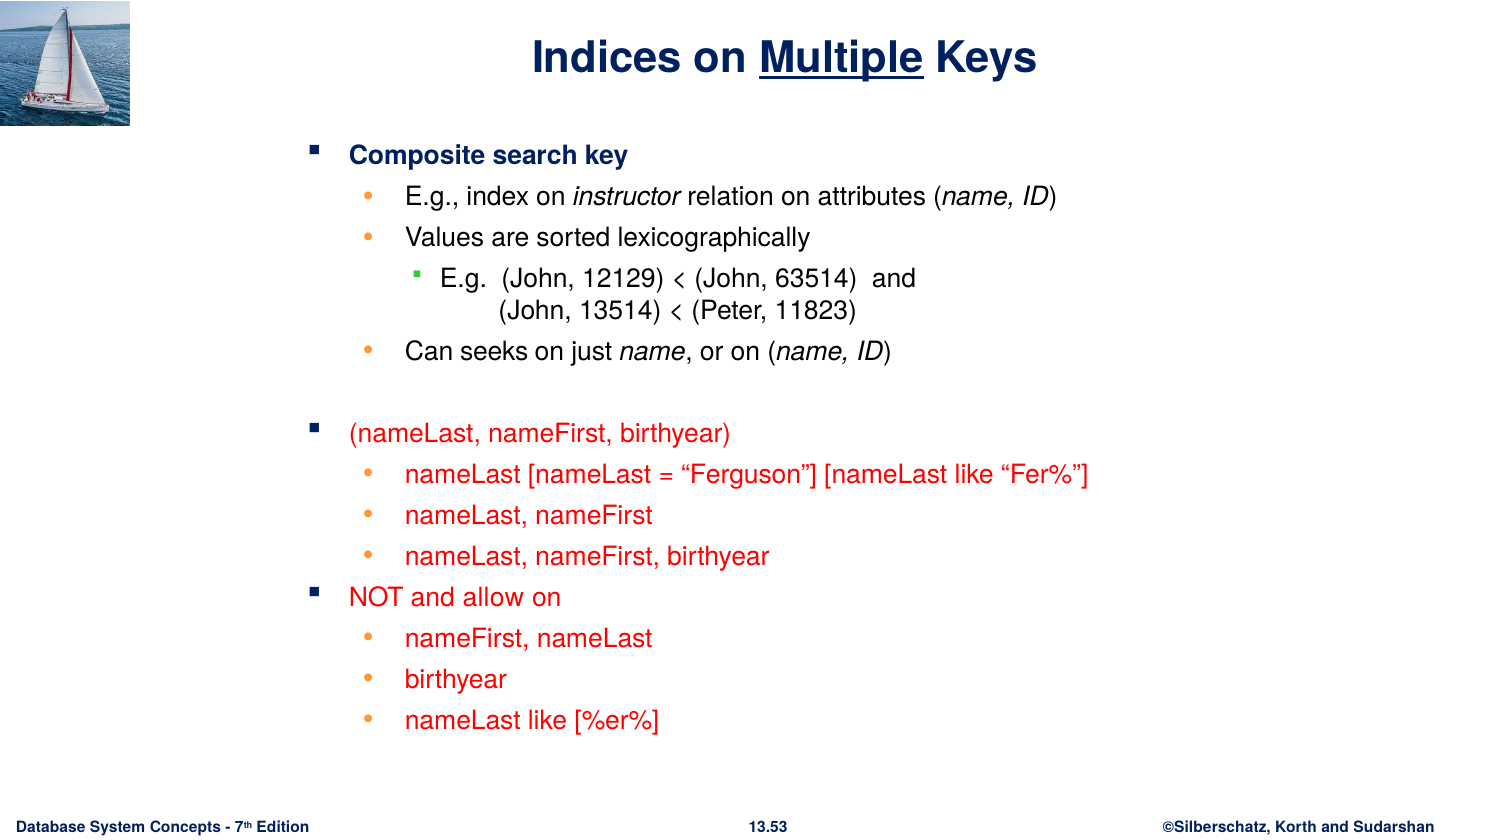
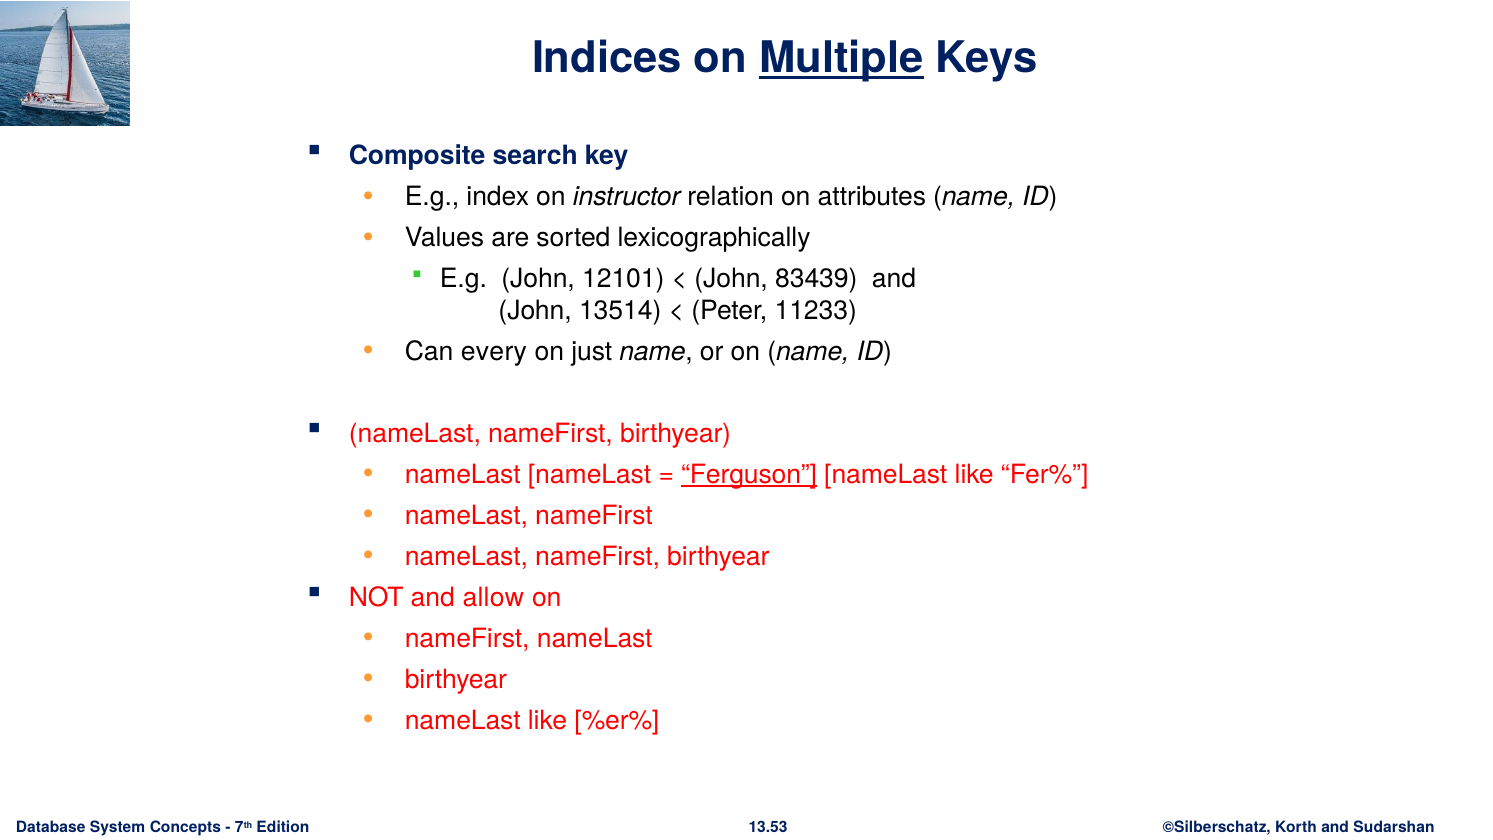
12129: 12129 -> 12101
63514: 63514 -> 83439
11823: 11823 -> 11233
seeks: seeks -> every
Ferguson underline: none -> present
